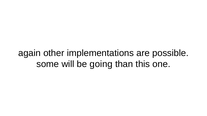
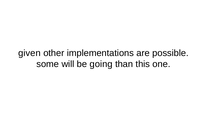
again: again -> given
